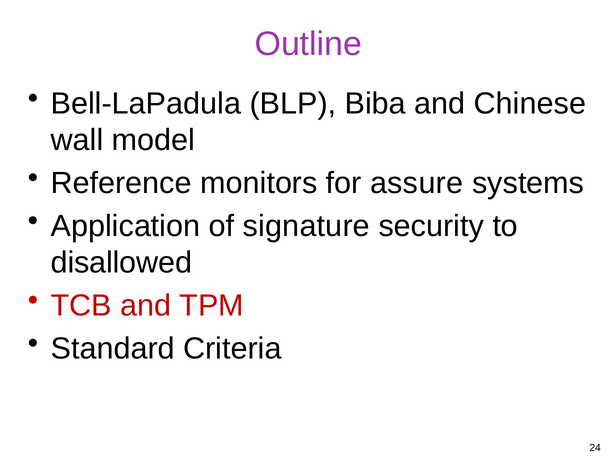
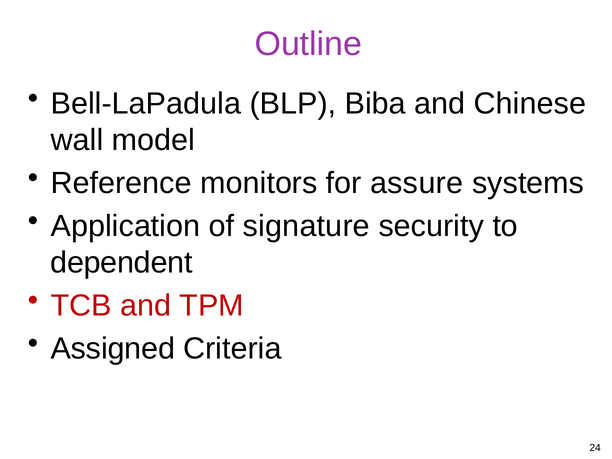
disallowed: disallowed -> dependent
Standard: Standard -> Assigned
